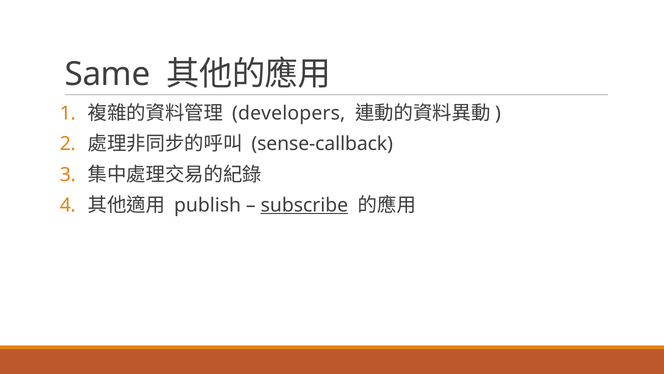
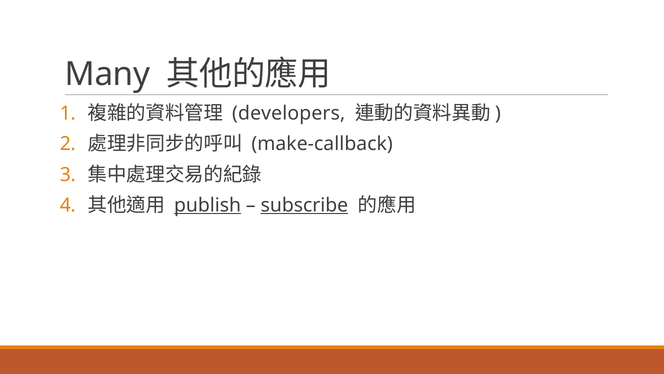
Same: Same -> Many
sense-callback: sense-callback -> make-callback
publish underline: none -> present
